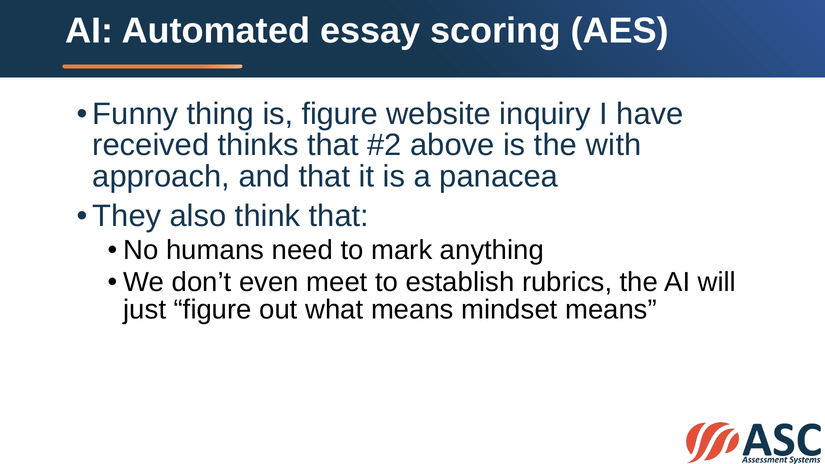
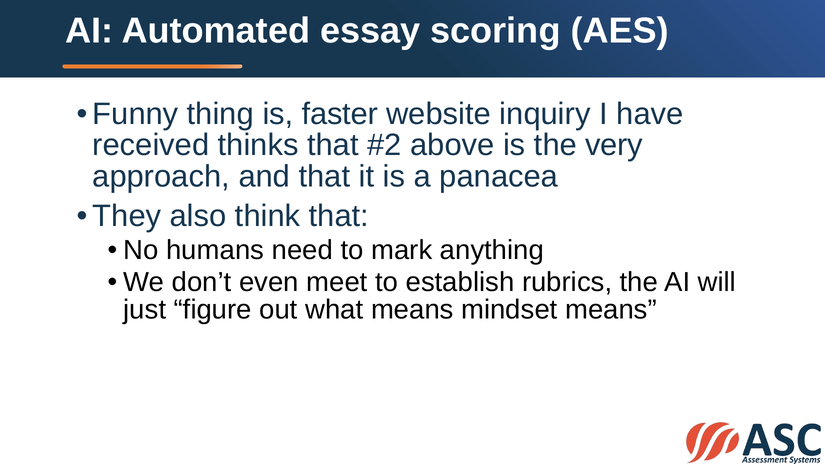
is figure: figure -> faster
with: with -> very
